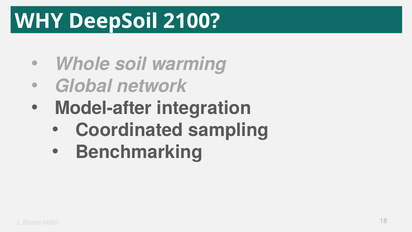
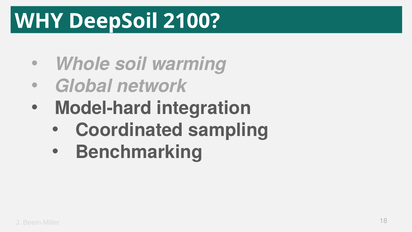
Model-after: Model-after -> Model-hard
